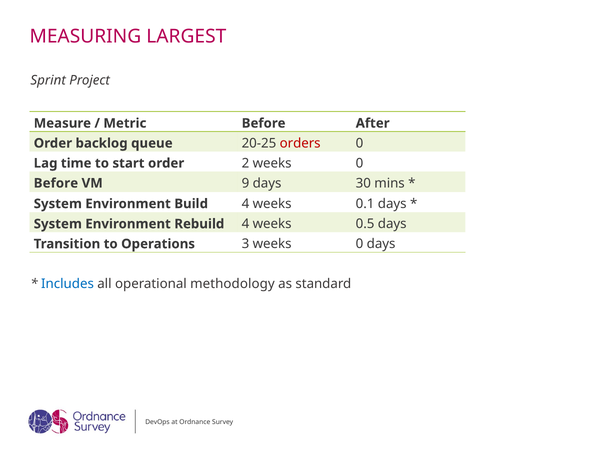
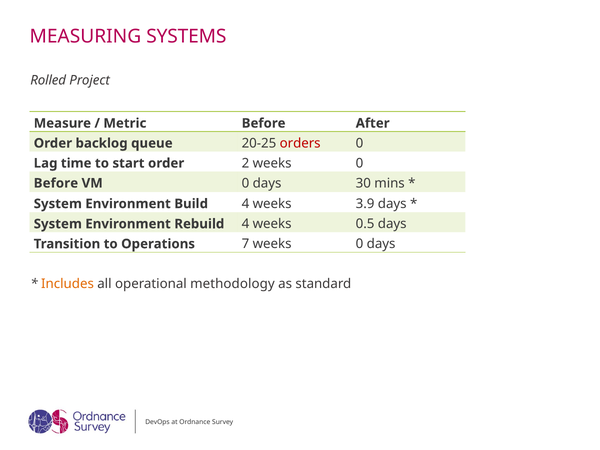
LARGEST: LARGEST -> SYSTEMS
Sprint: Sprint -> Rolled
VM 9: 9 -> 0
0.1: 0.1 -> 3.9
3: 3 -> 7
Includes colour: blue -> orange
